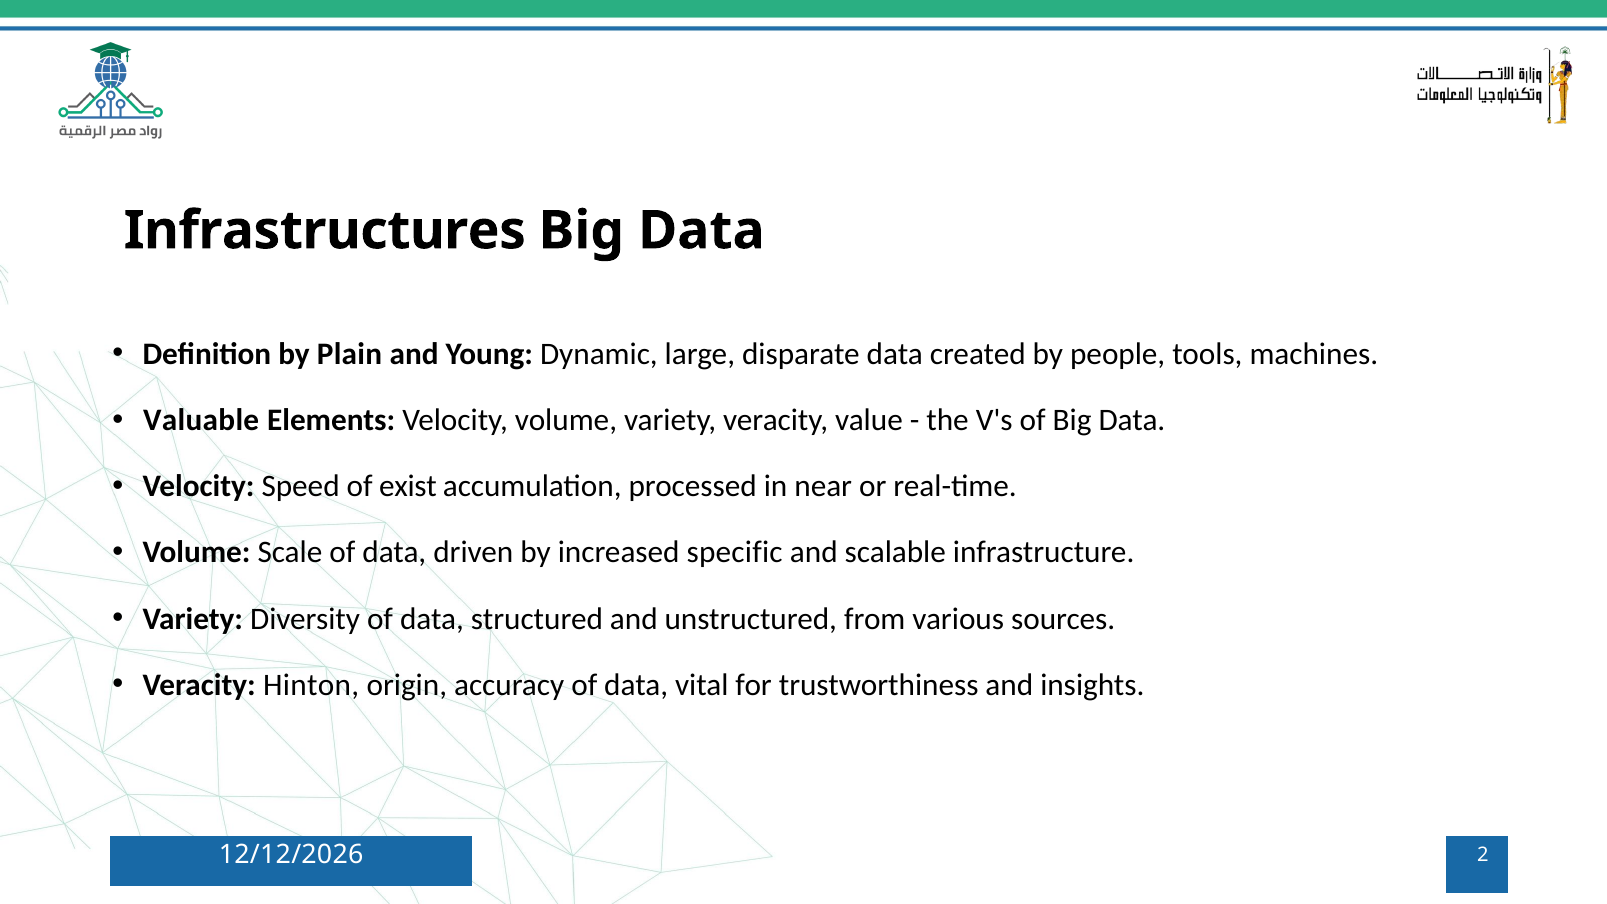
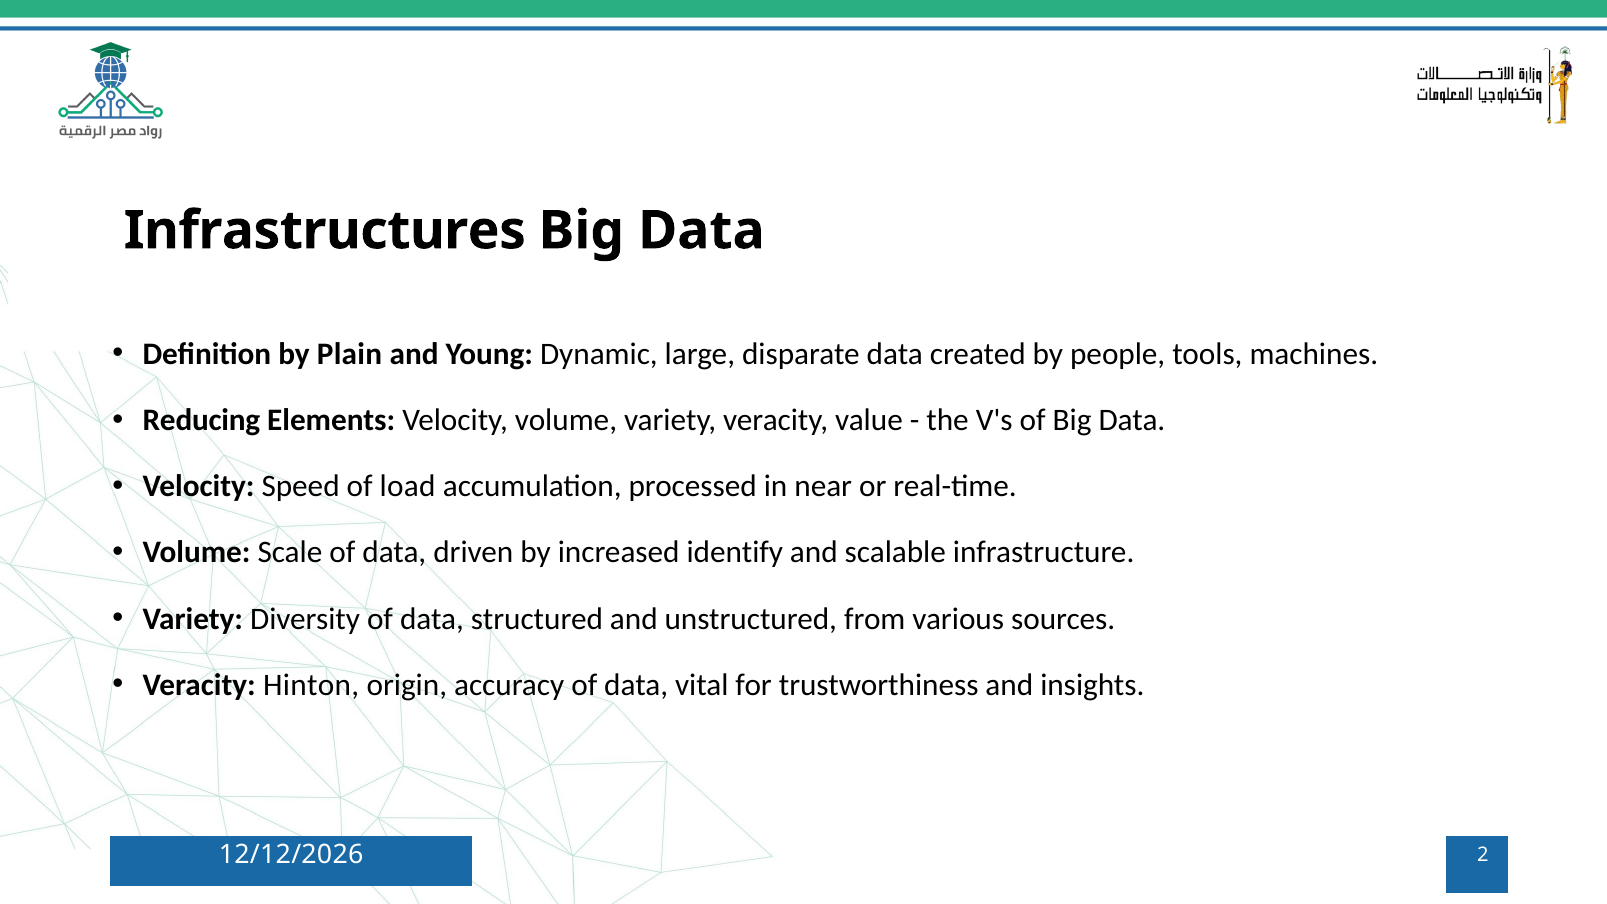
Valuable: Valuable -> Reducing
exist: exist -> load
specific: specific -> identify
